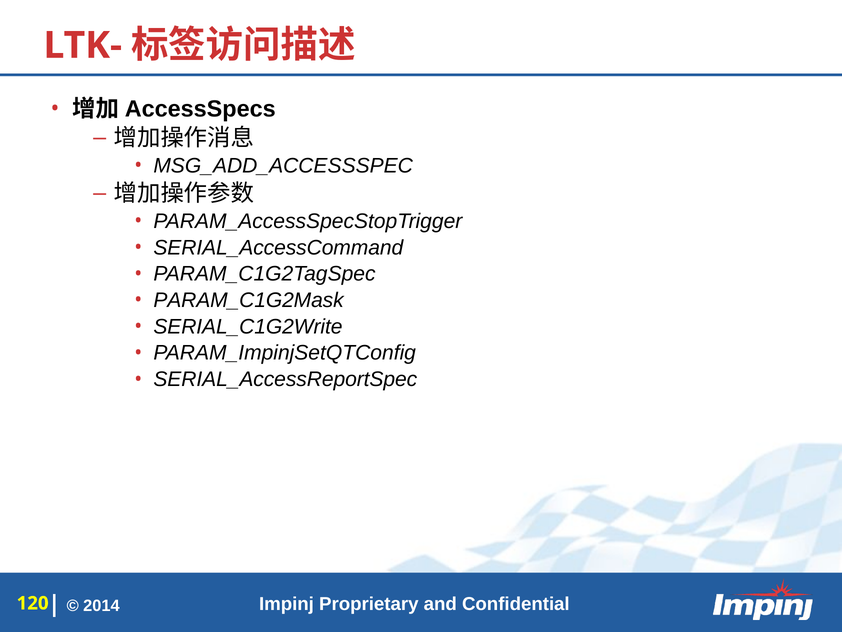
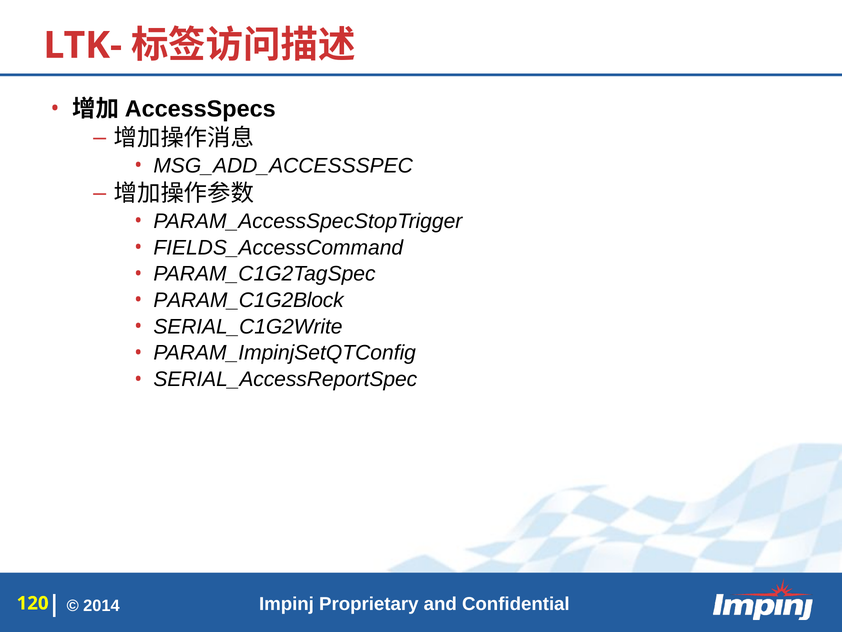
SERIAL_AccessCommand: SERIAL_AccessCommand -> FIELDS_AccessCommand
PARAM_C1G2Mask: PARAM_C1G2Mask -> PARAM_C1G2Block
